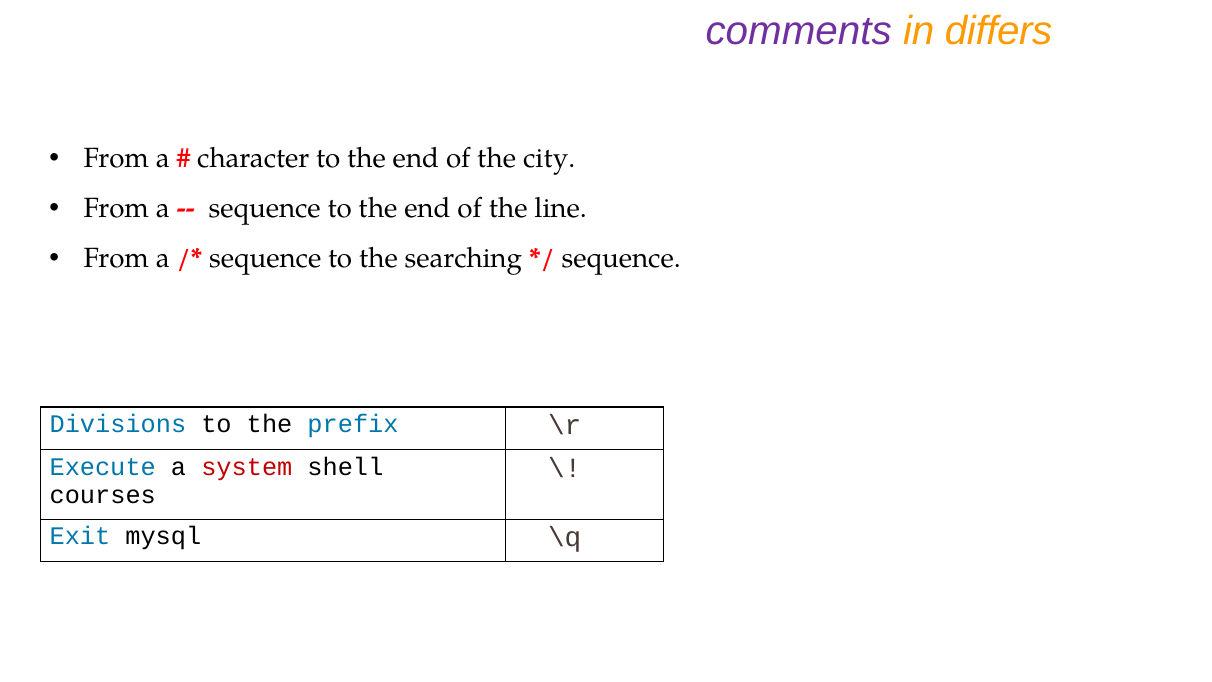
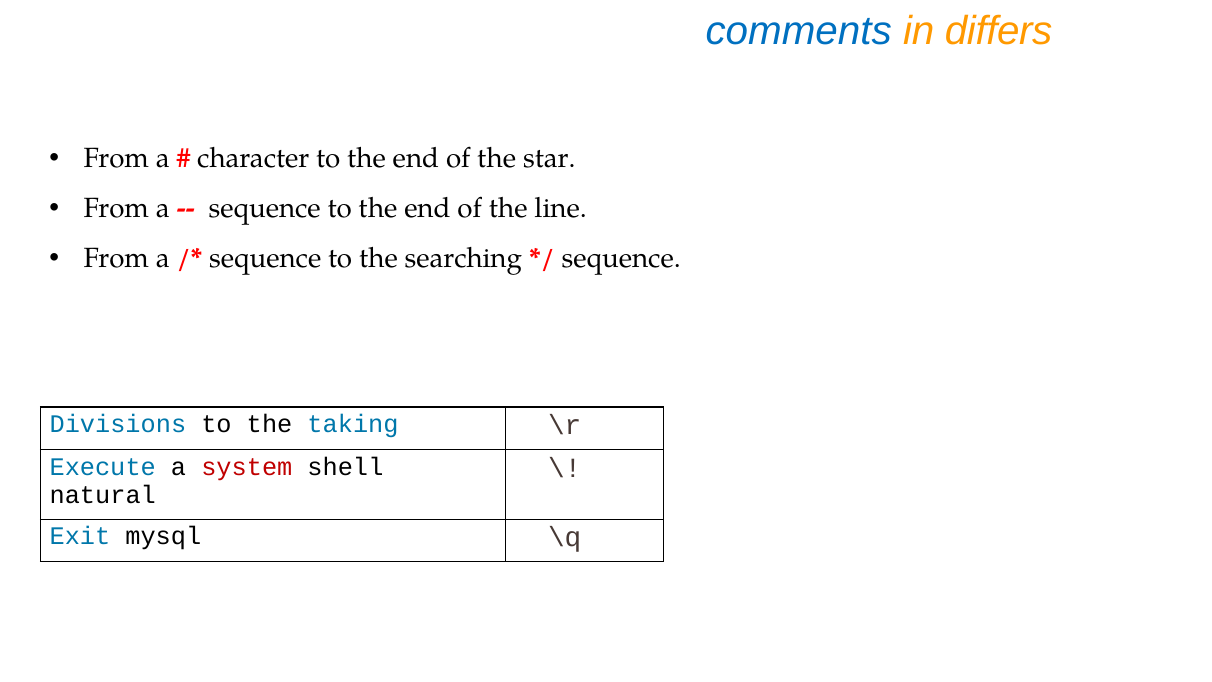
comments colour: purple -> blue
city: city -> star
prefix: prefix -> taking
courses: courses -> natural
